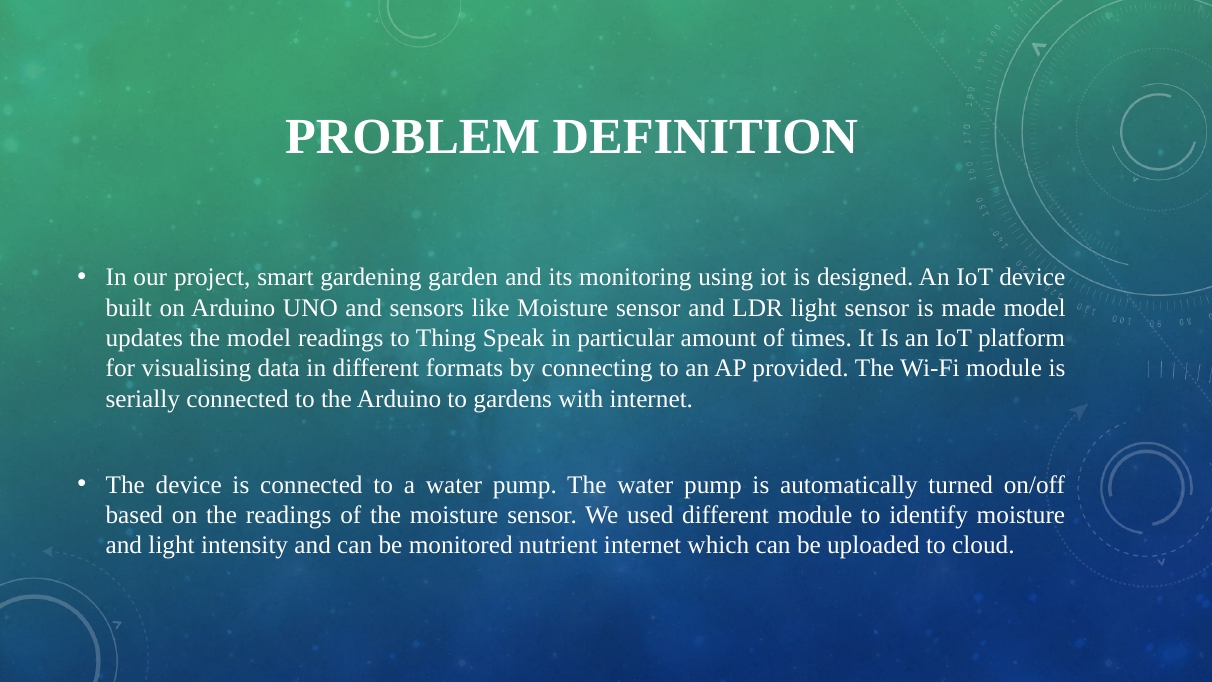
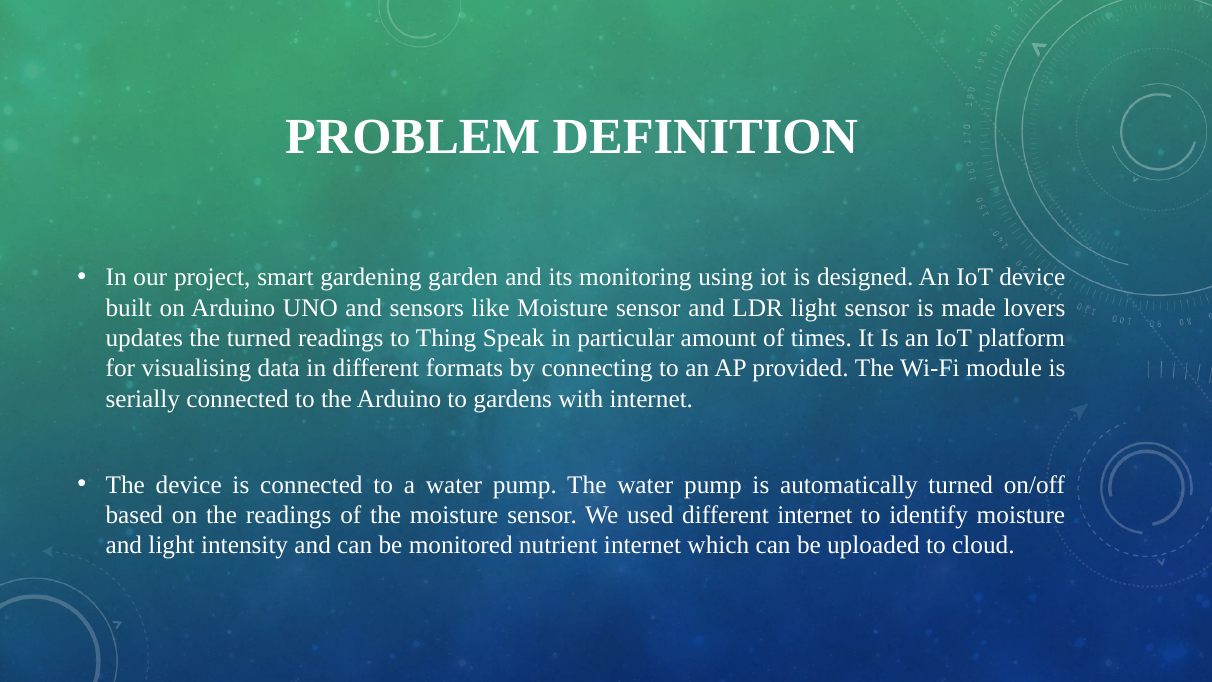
made model: model -> lovers
the model: model -> turned
different module: module -> internet
